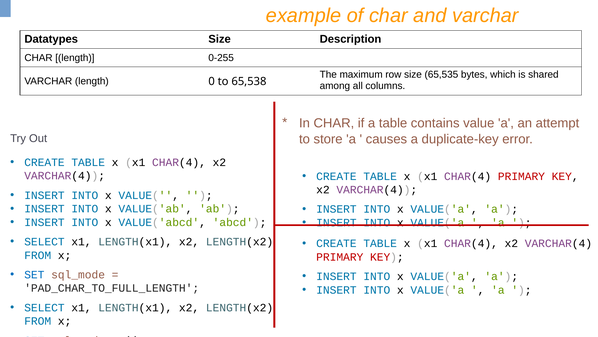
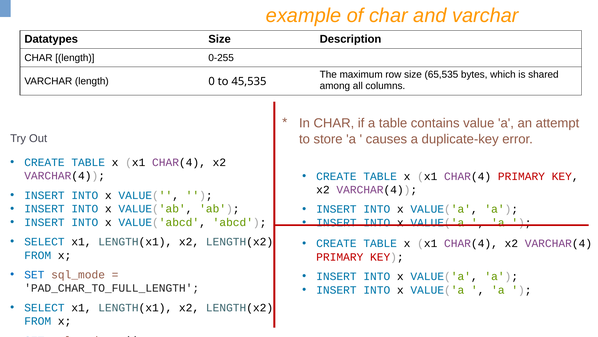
65,538: 65,538 -> 45,535
